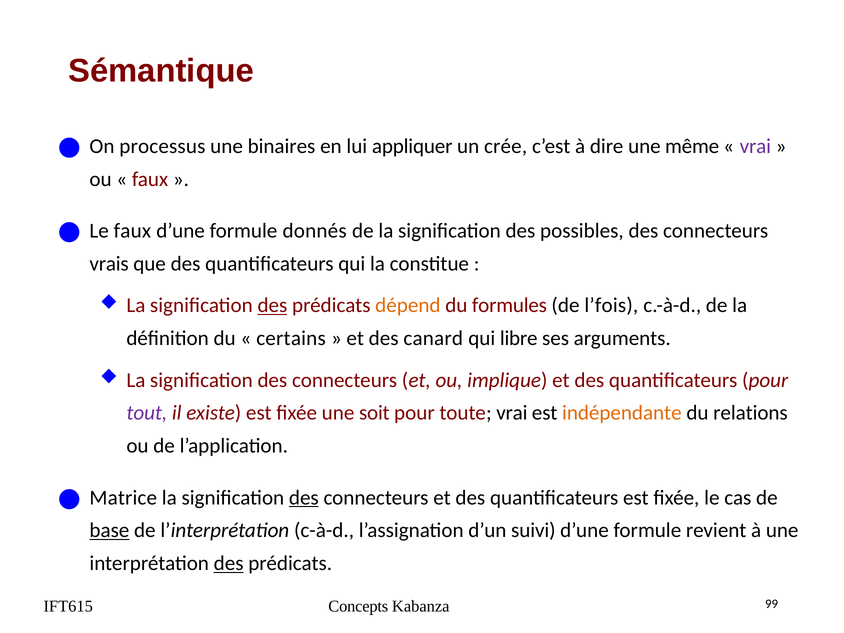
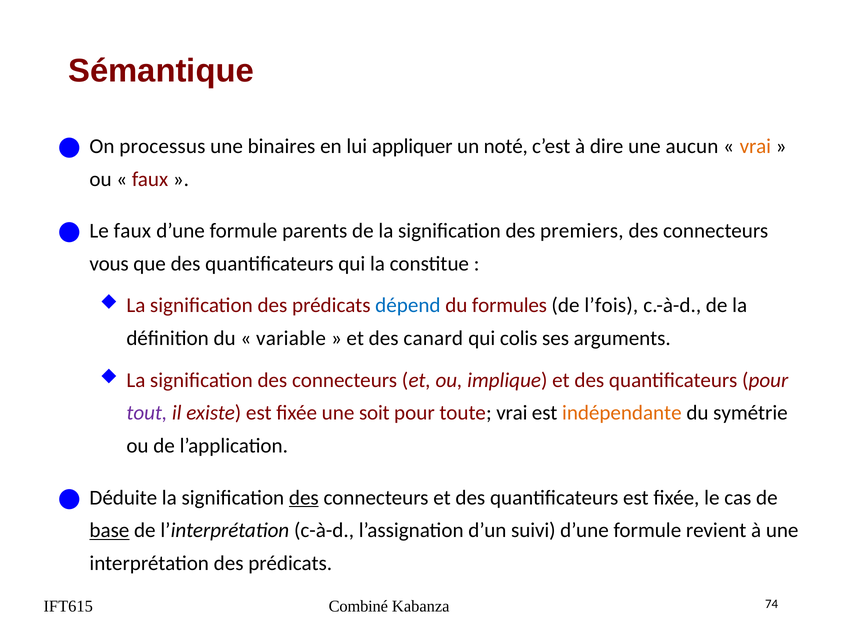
crée: crée -> noté
même: même -> aucun
vrai at (755, 146) colour: purple -> orange
donnés: donnés -> parents
possibles: possibles -> premiers
vrais: vrais -> vous
des at (272, 305) underline: present -> none
dépend colour: orange -> blue
certains: certains -> variable
libre: libre -> colis
relations: relations -> symétrie
Matrice: Matrice -> Déduite
des at (229, 563) underline: present -> none
Concepts: Concepts -> Combiné
99: 99 -> 74
